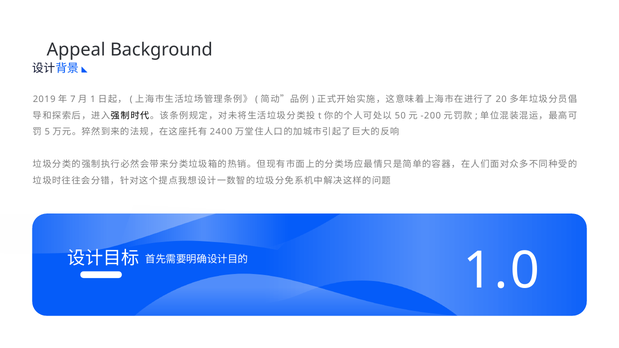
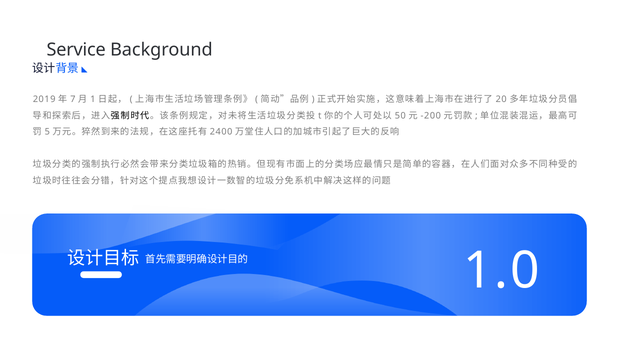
Appeal: Appeal -> Service
